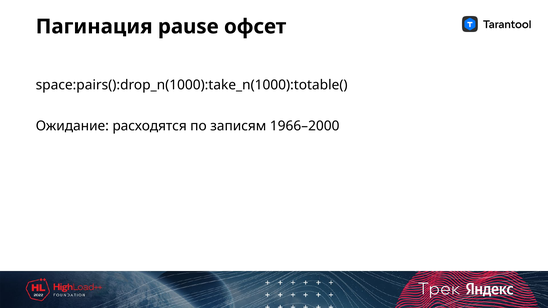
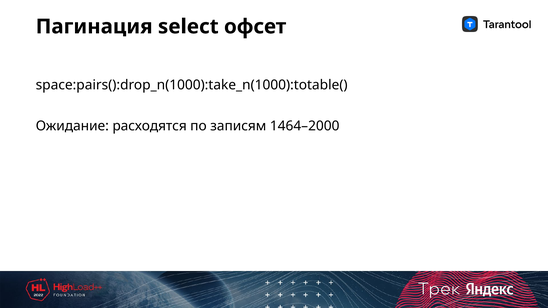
pause: pause -> select
1966–2000: 1966–2000 -> 1464–2000
